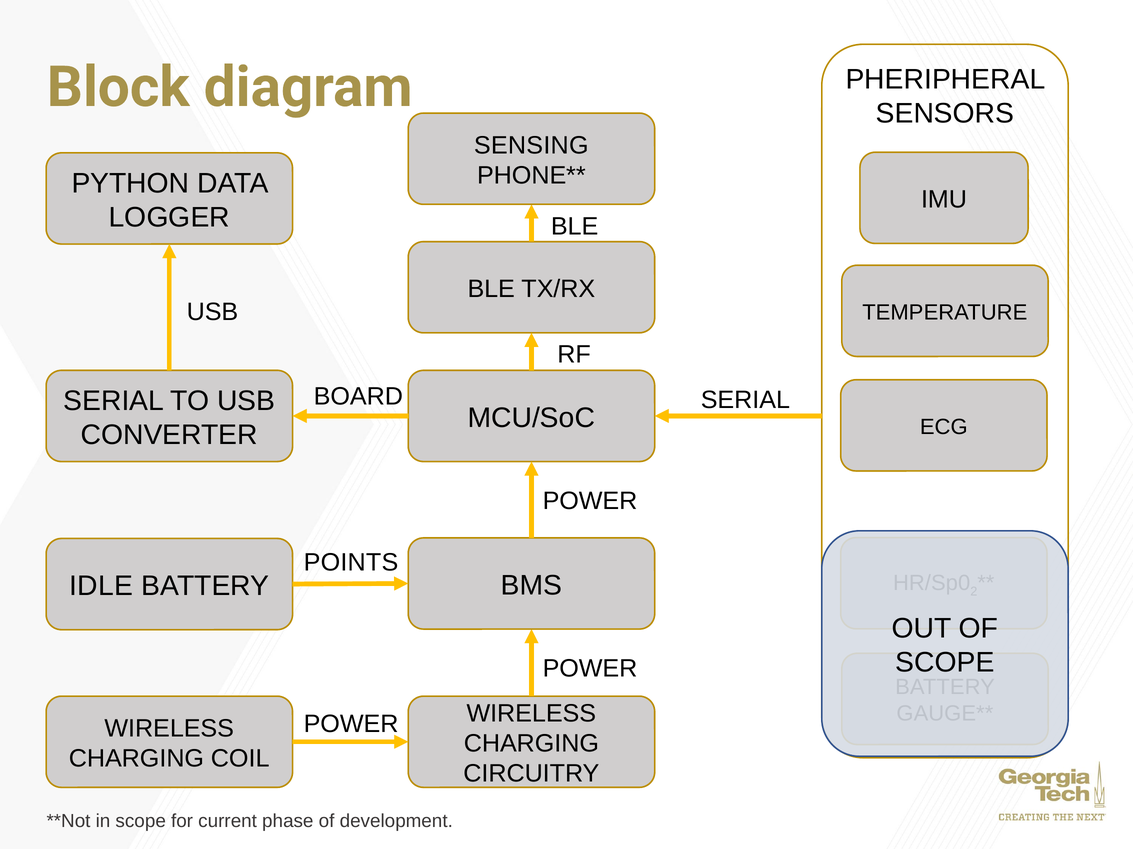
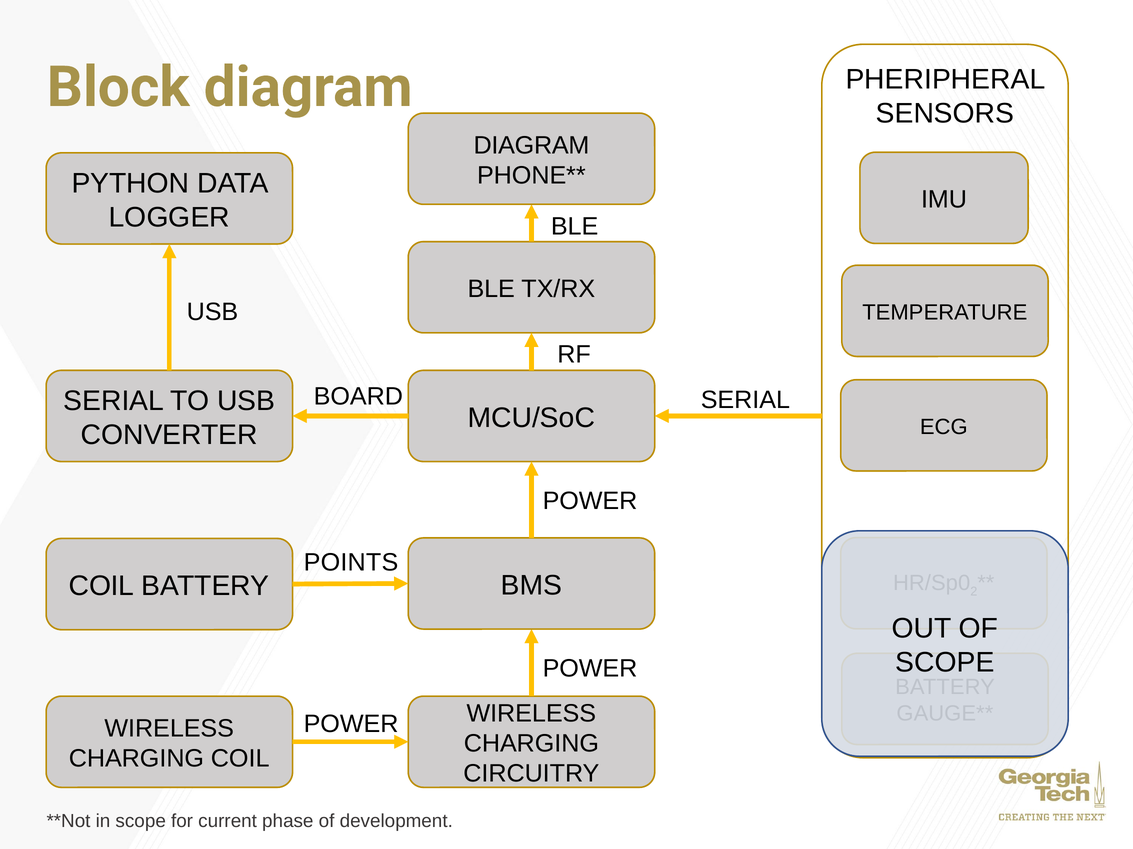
SENSING at (531, 146): SENSING -> DIAGRAM
IDLE at (101, 587): IDLE -> COIL
